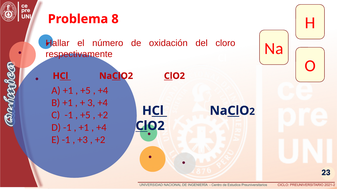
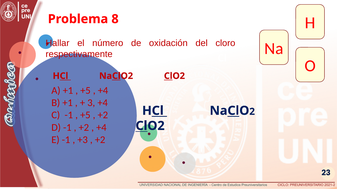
+1 at (84, 128): +1 -> +2
